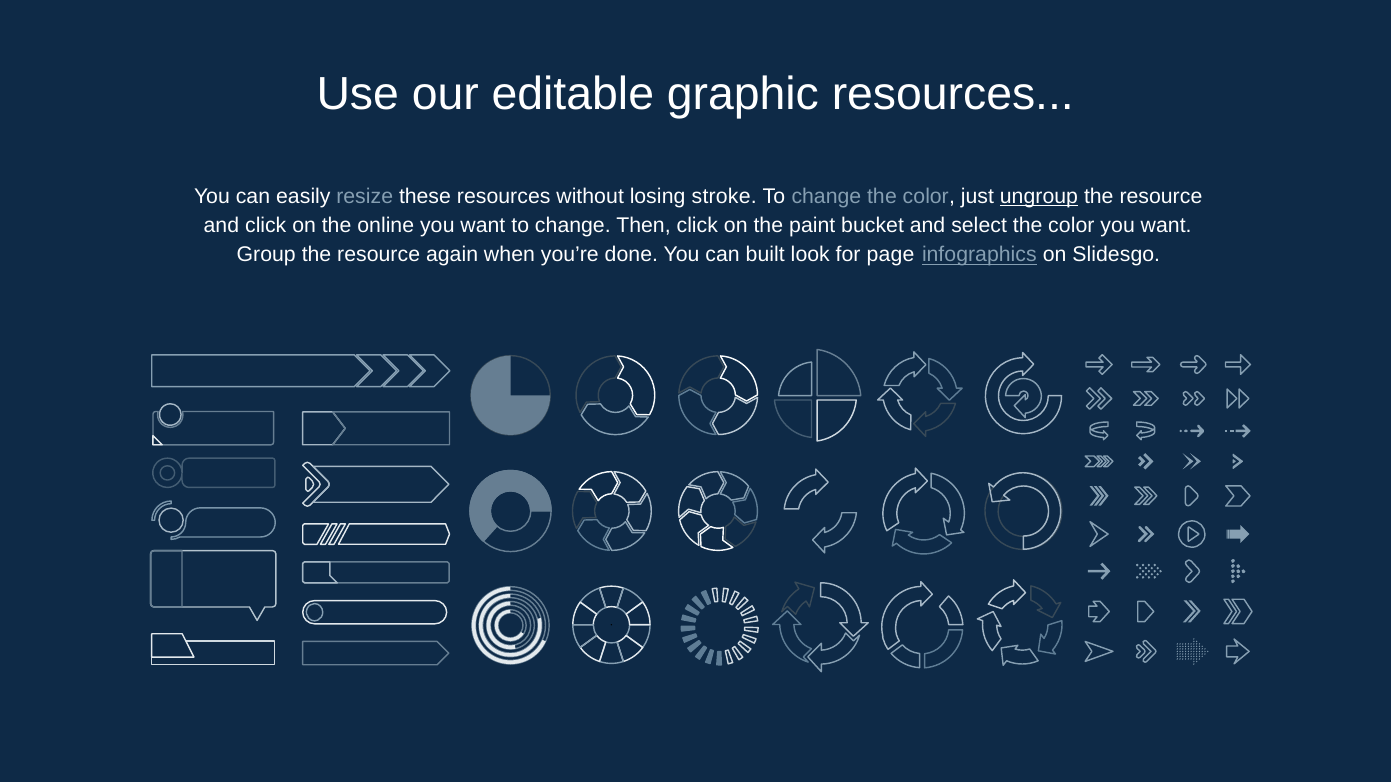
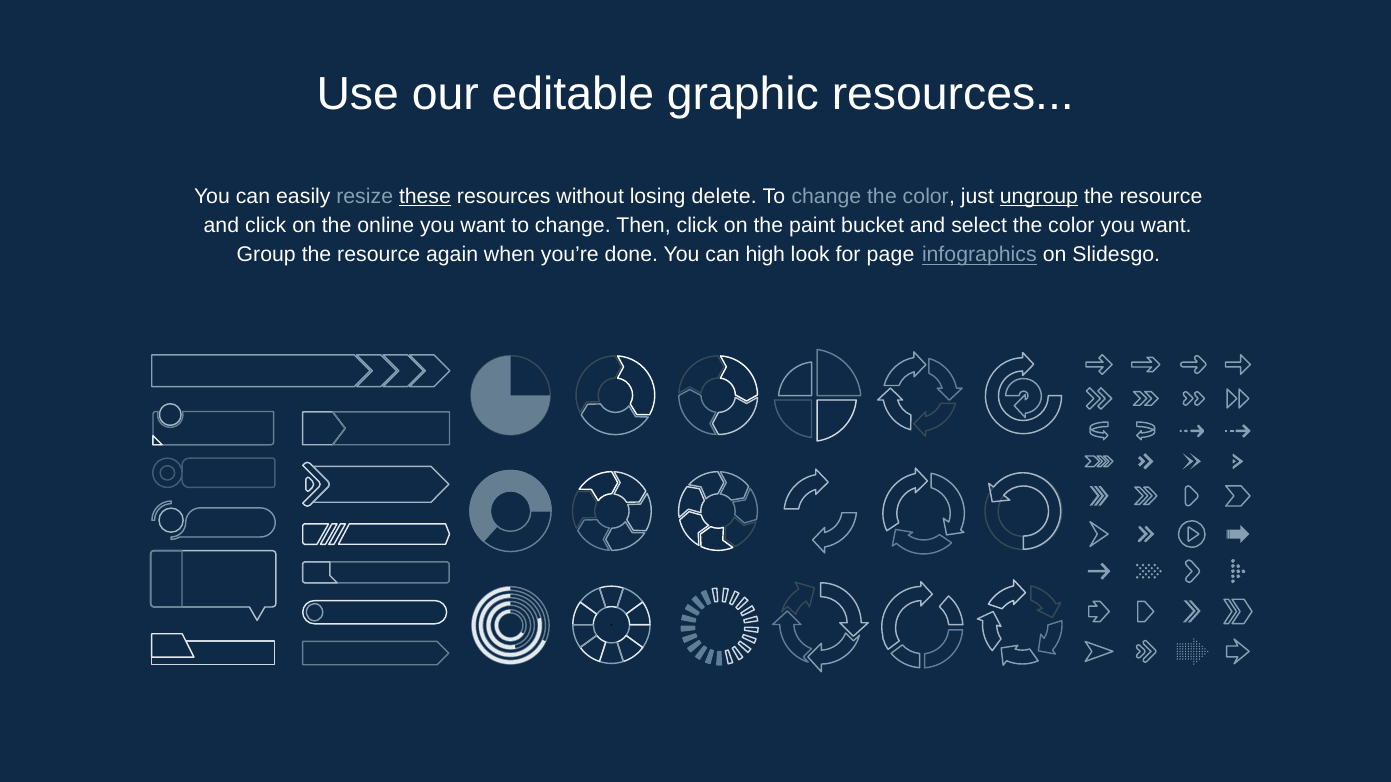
these underline: none -> present
stroke: stroke -> delete
built: built -> high
